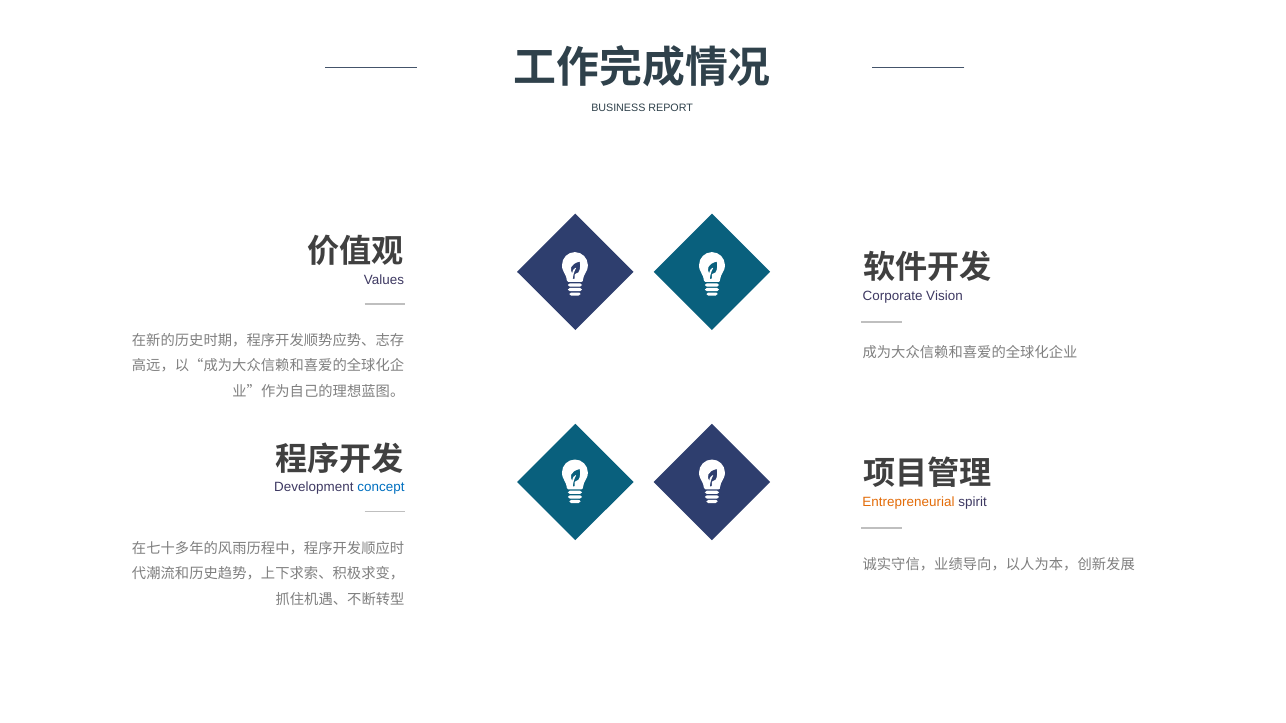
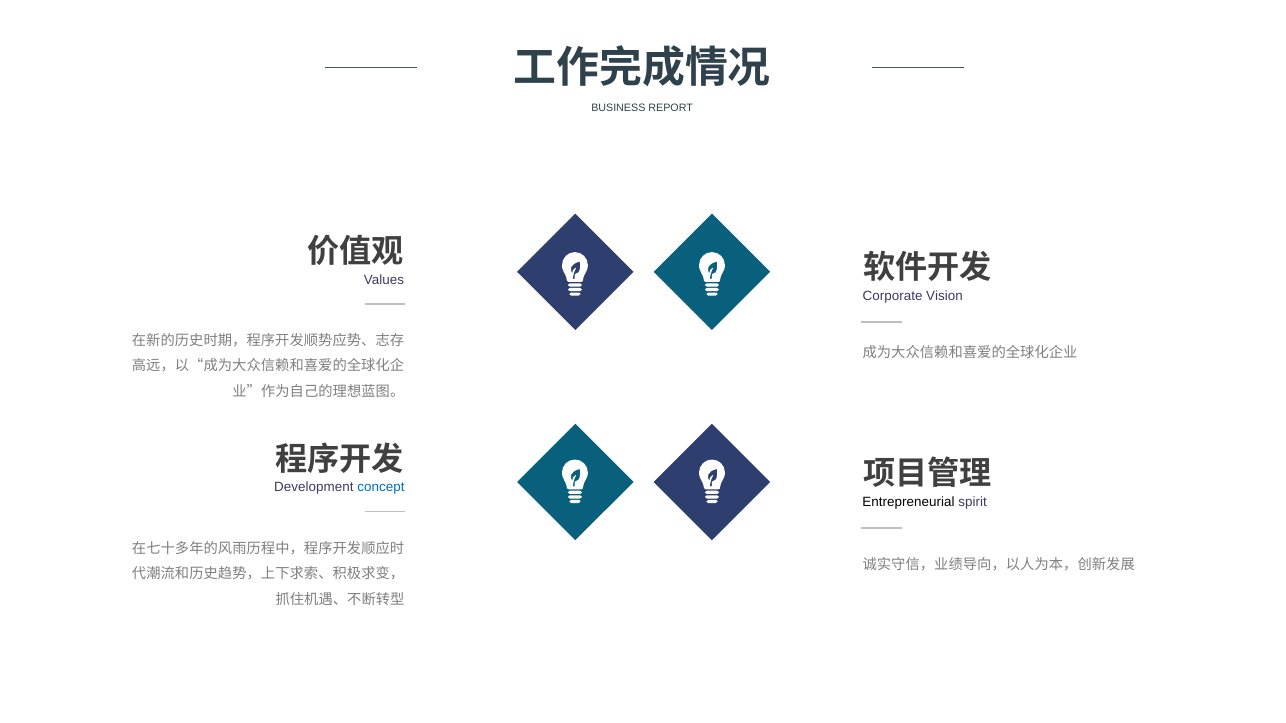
Entrepreneurial colour: orange -> black
